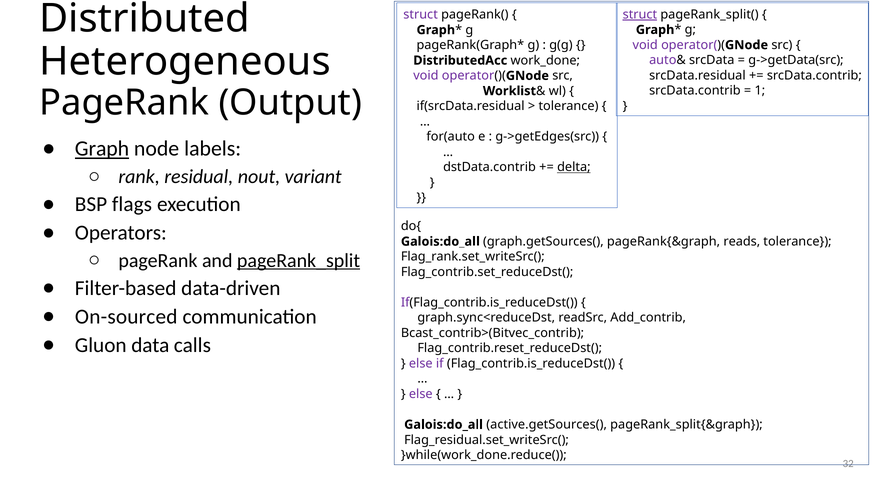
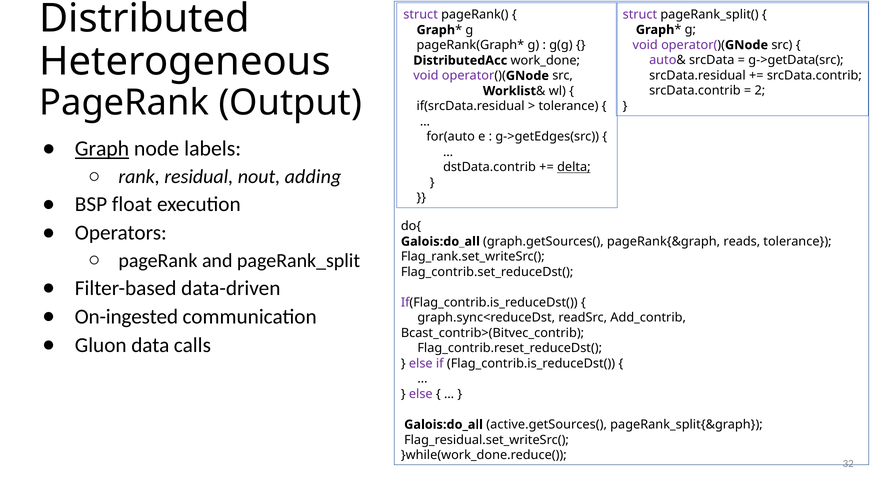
struct at (640, 15) underline: present -> none
1: 1 -> 2
variant: variant -> adding
flags: flags -> float
pageRank_split underline: present -> none
On-sourced: On-sourced -> On-ingested
